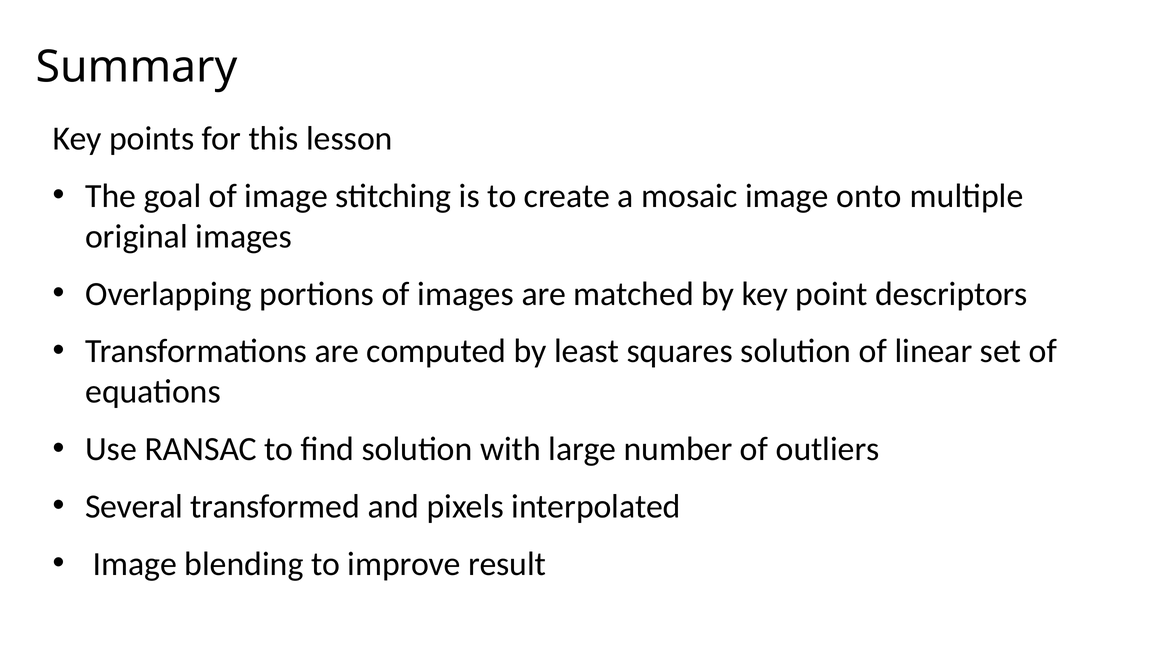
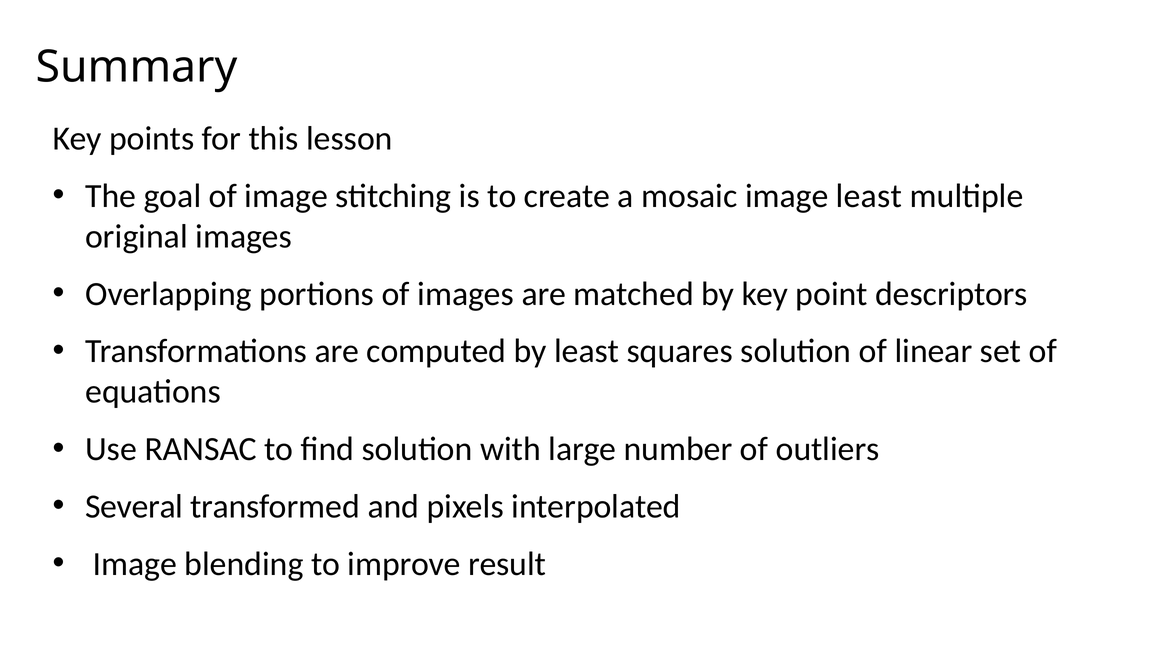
image onto: onto -> least
